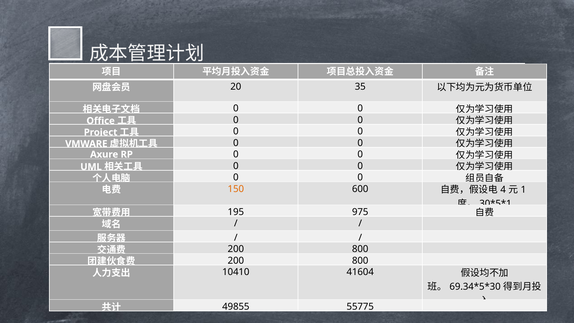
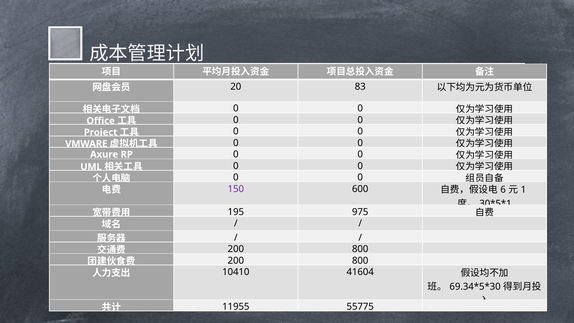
35: 35 -> 83
150 at (236, 189) colour: orange -> purple
4: 4 -> 6
49855: 49855 -> 11955
